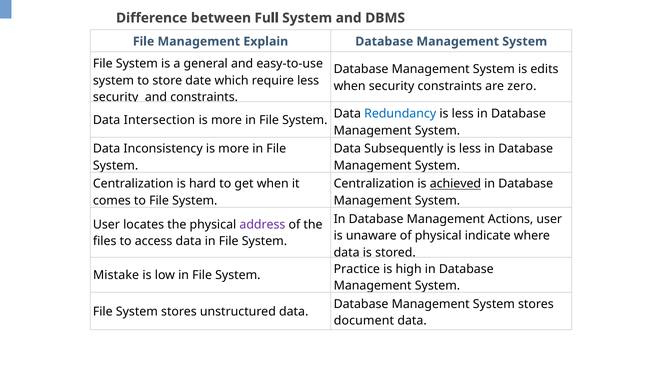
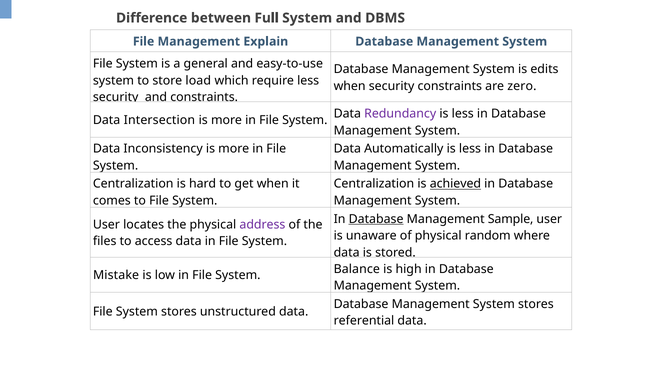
date: date -> load
Redundancy colour: blue -> purple
Subsequently: Subsequently -> Automatically
Database at (376, 219) underline: none -> present
Actions: Actions -> Sample
indicate: indicate -> random
Practice: Practice -> Balance
document: document -> referential
